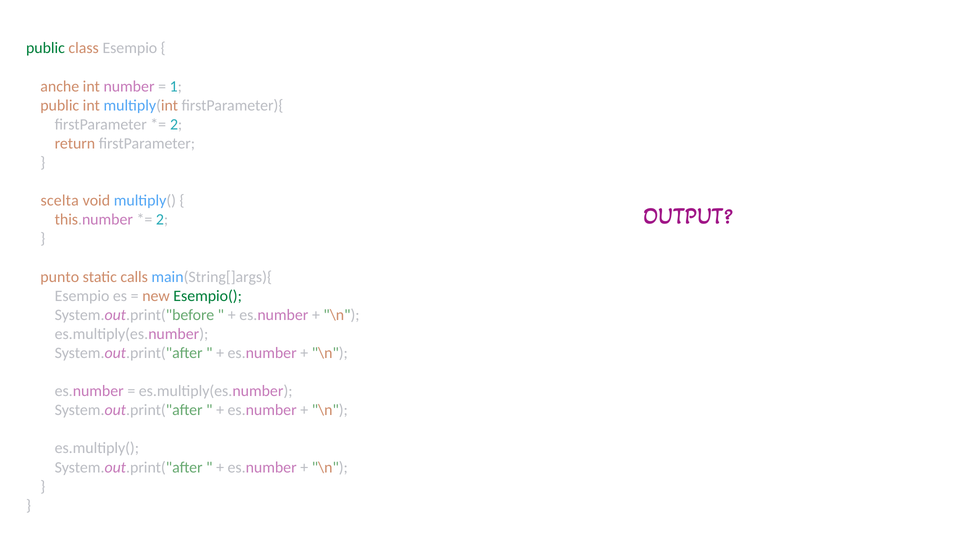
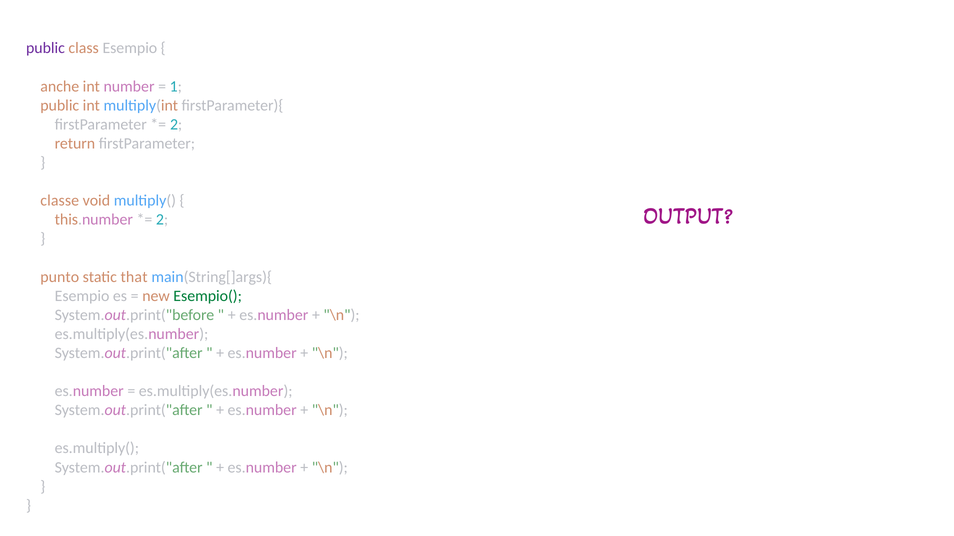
public at (45, 48) colour: green -> purple
scelta: scelta -> classe
calls: calls -> that
